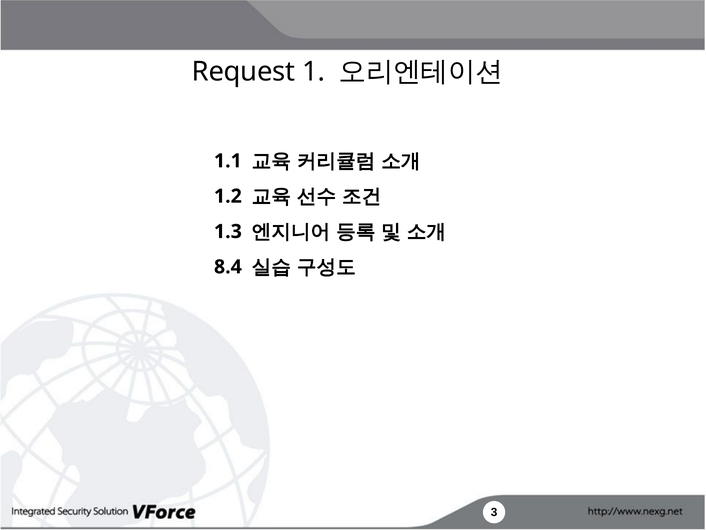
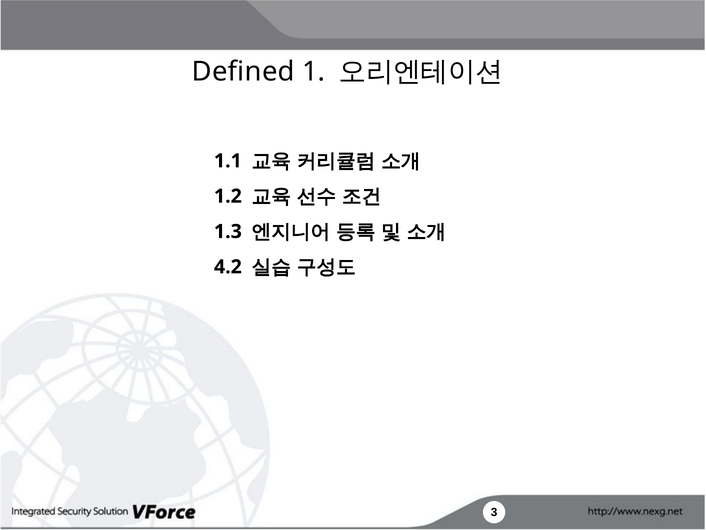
Request: Request -> Defined
8.4: 8.4 -> 4.2
